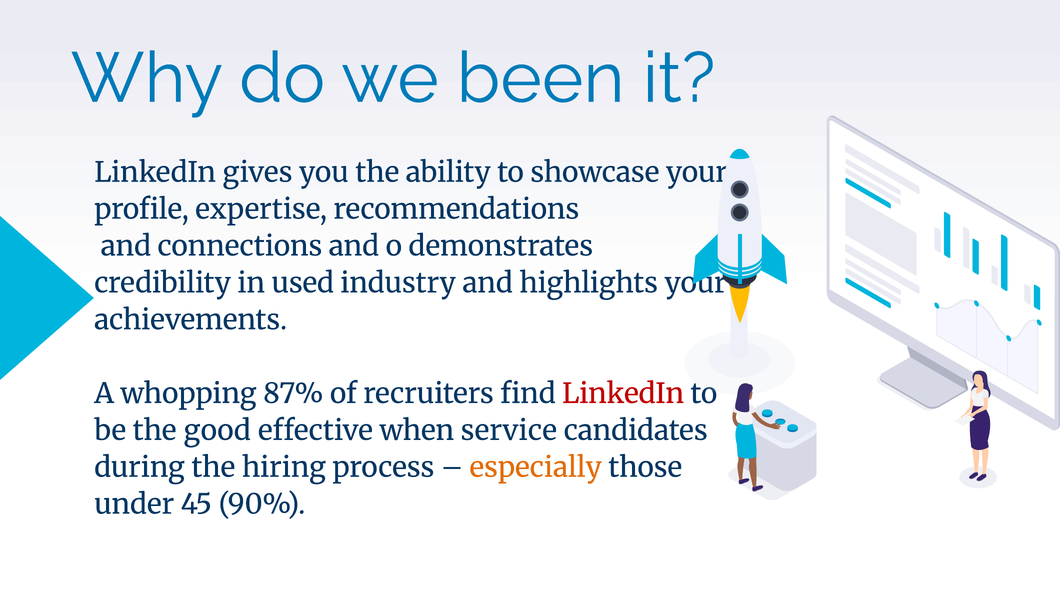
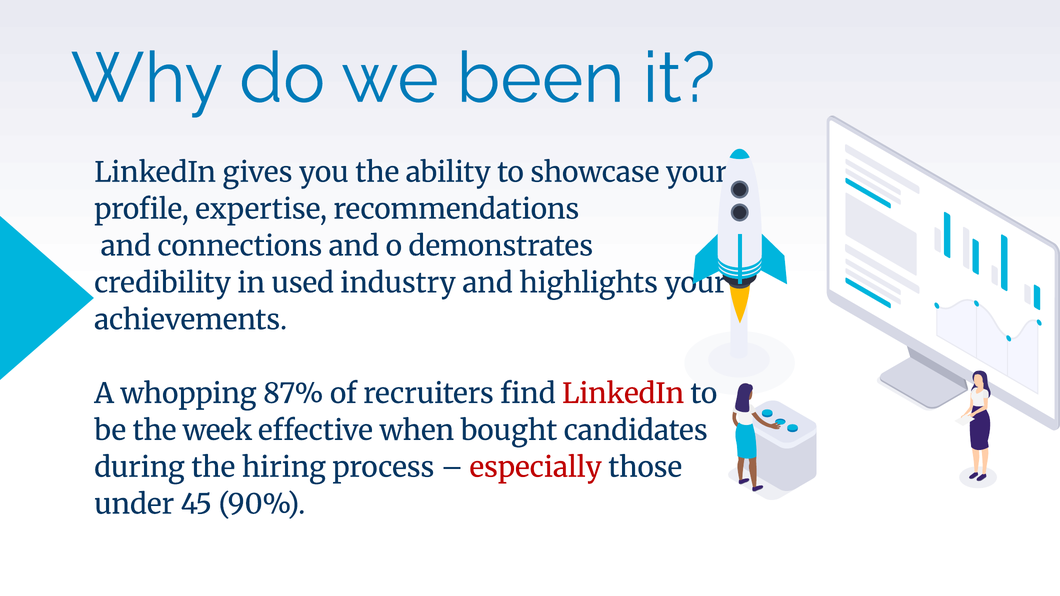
good: good -> week
service: service -> bought
especially colour: orange -> red
